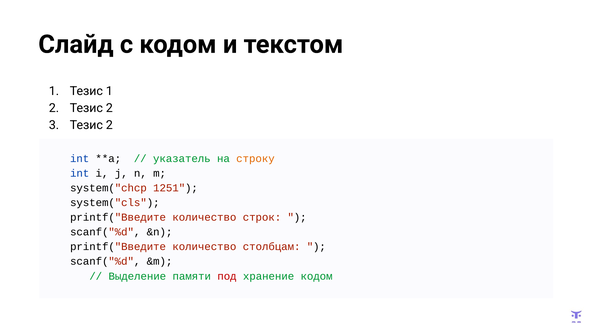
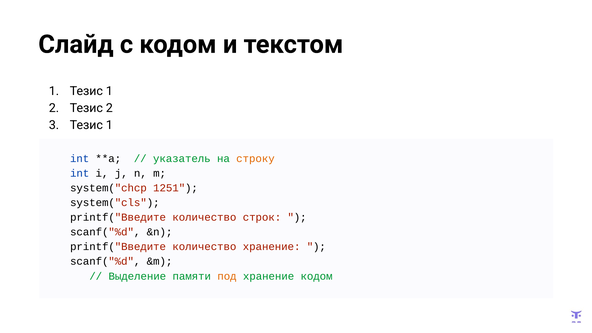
3 Тезис 2: 2 -> 1
количество столбцам: столбцам -> хранение
под colour: red -> orange
